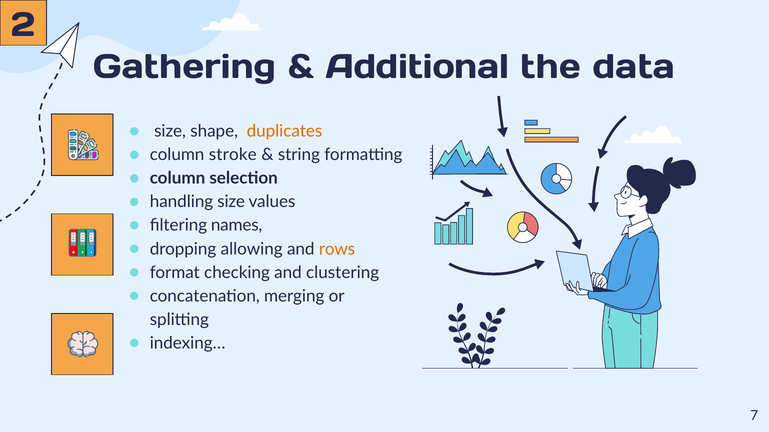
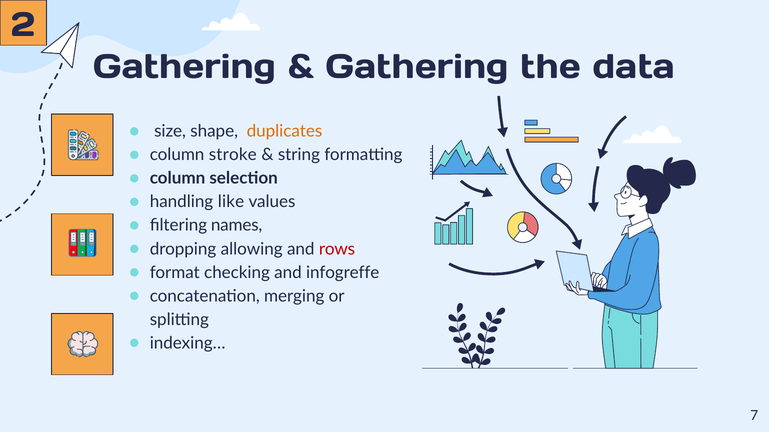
Additional at (417, 67): Additional -> Gathering
handling size: size -> like
rows colour: orange -> red
clustering: clustering -> infogreffe
